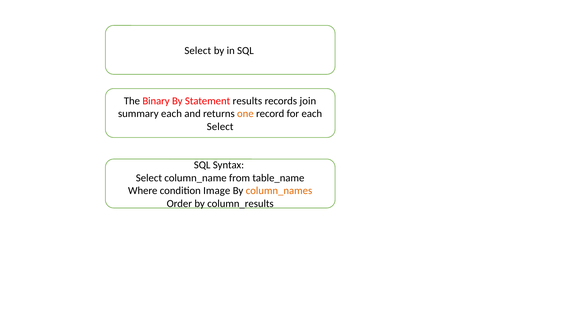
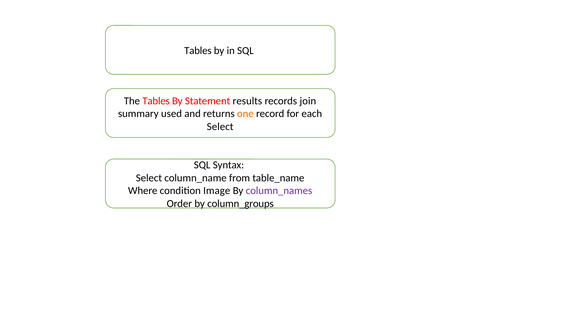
Select at (198, 51): Select -> Tables
The Binary: Binary -> Tables
summary each: each -> used
column_names colour: orange -> purple
column_results: column_results -> column_groups
